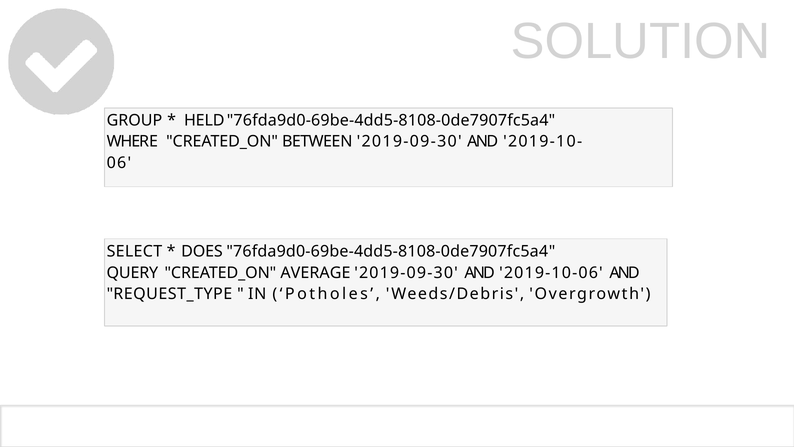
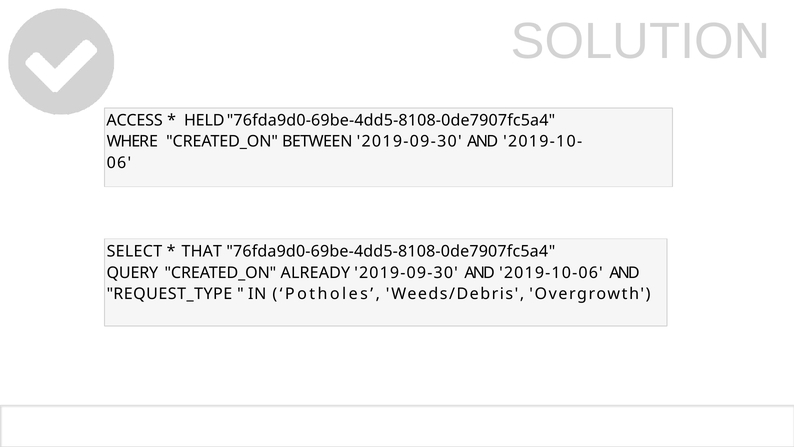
GROUP: GROUP -> ACCESS
DOES: DOES -> THAT
AVERAGE: AVERAGE -> ALREADY
